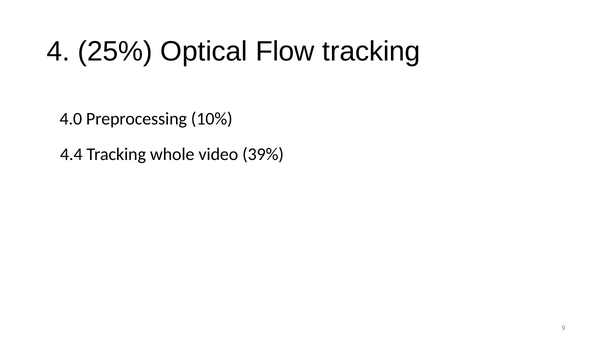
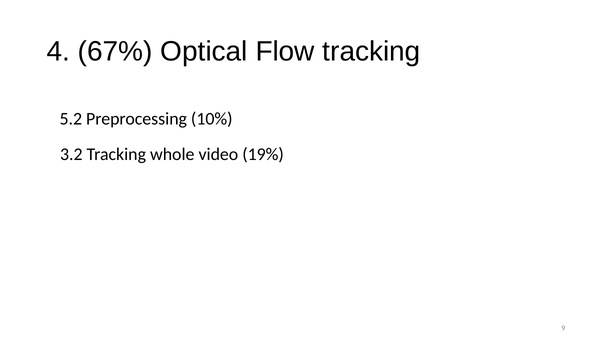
25%: 25% -> 67%
4.0: 4.0 -> 5.2
4.4: 4.4 -> 3.2
39%: 39% -> 19%
